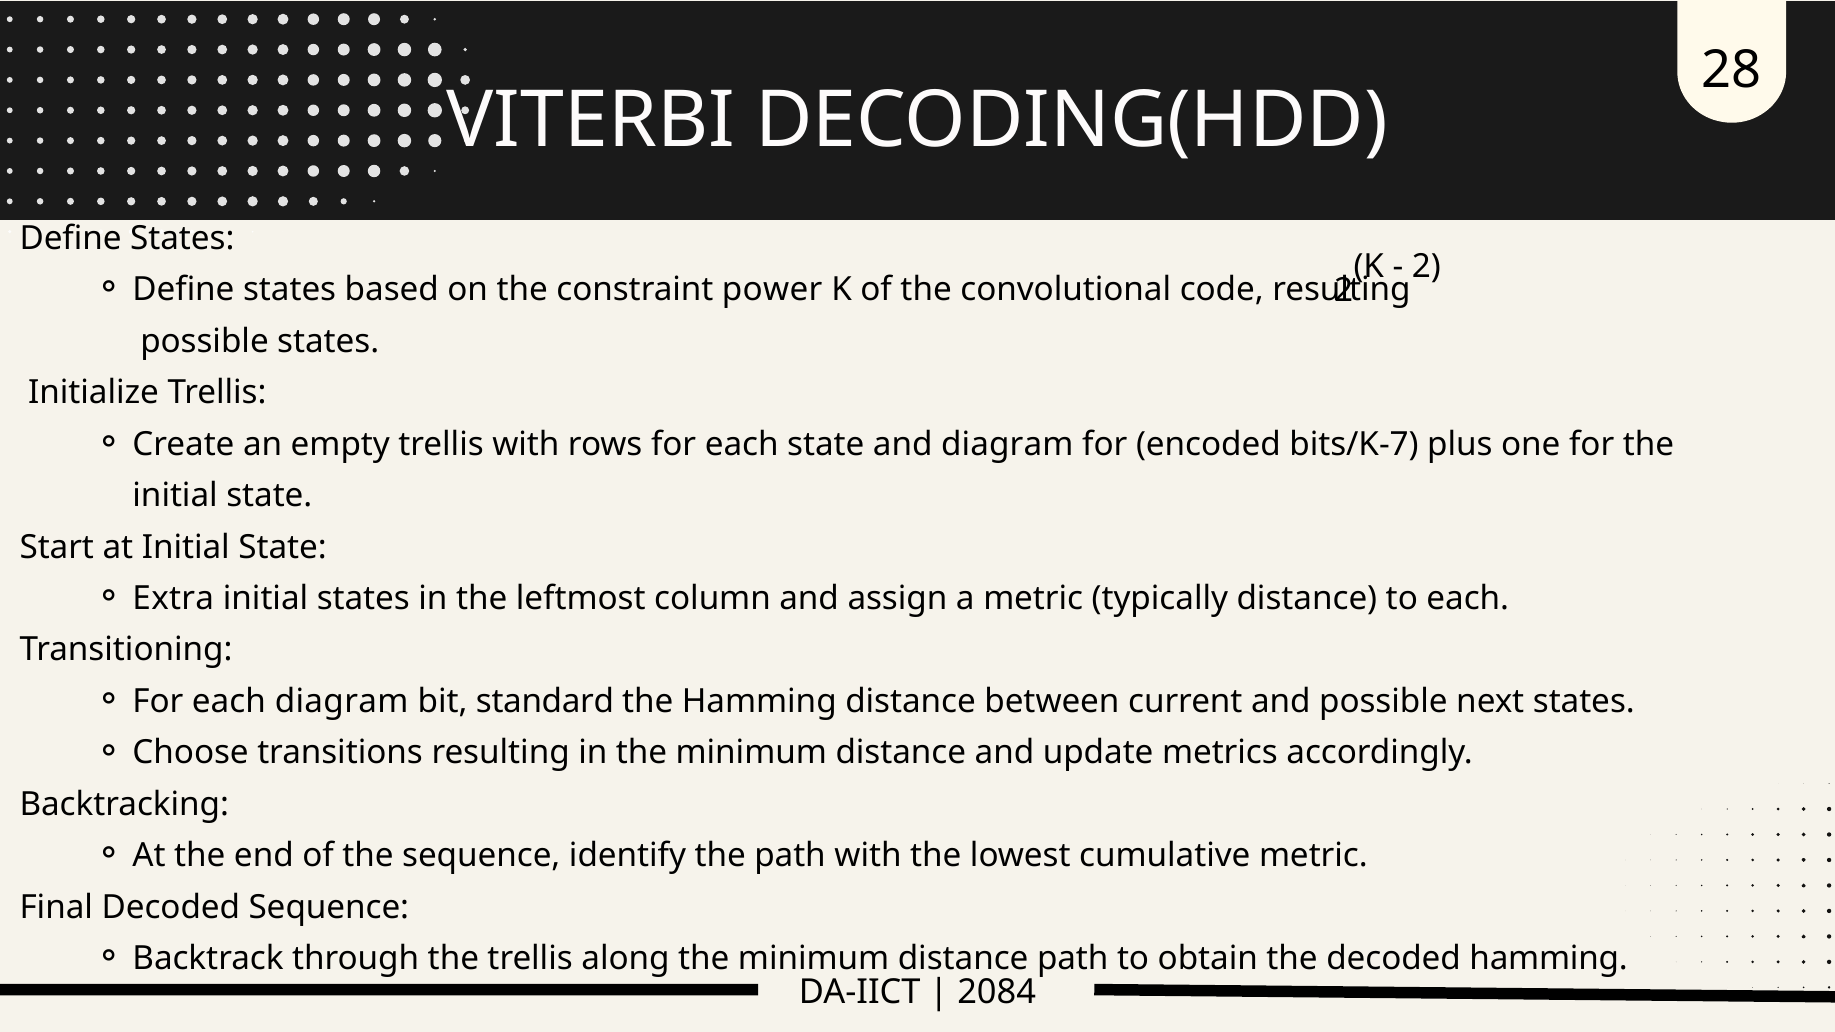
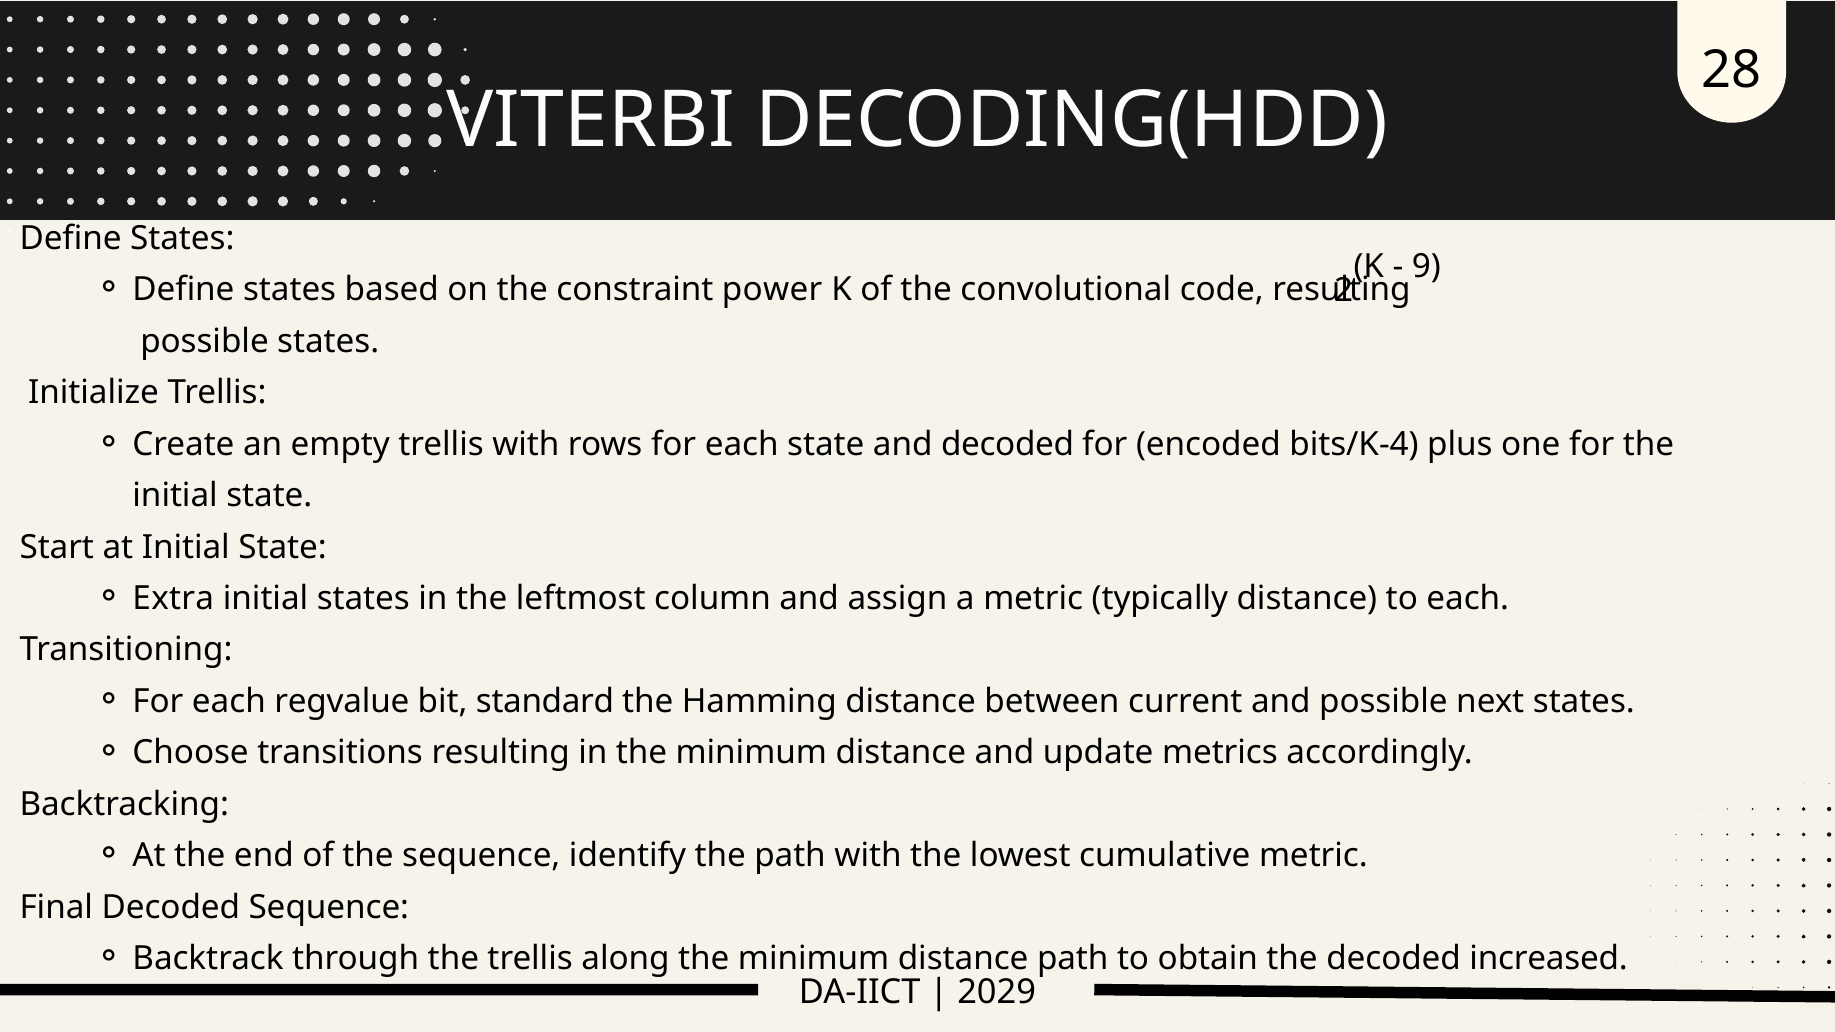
2 at (1426, 267): 2 -> 9
and diagram: diagram -> decoded
bits/K-7: bits/K-7 -> bits/K-4
each diagram: diagram -> regvalue
decoded hamming: hamming -> increased
2084: 2084 -> 2029
